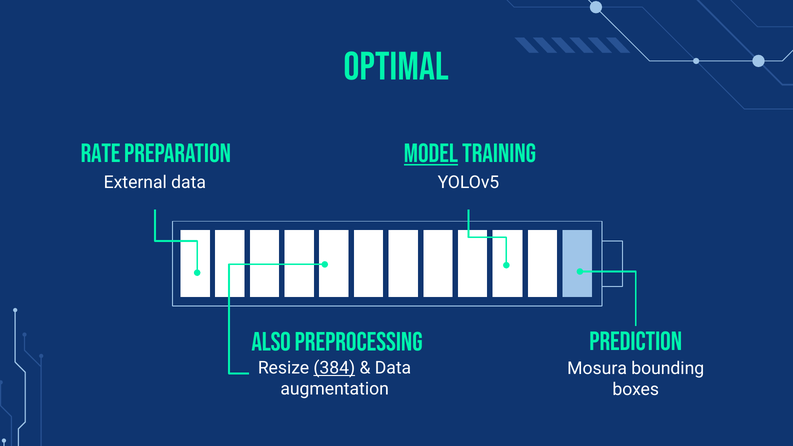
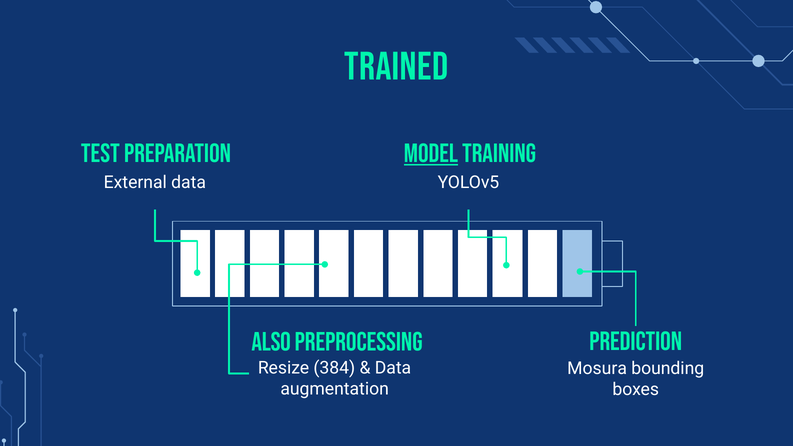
optimal: optimal -> trained
Rate: Rate -> Test
384 underline: present -> none
